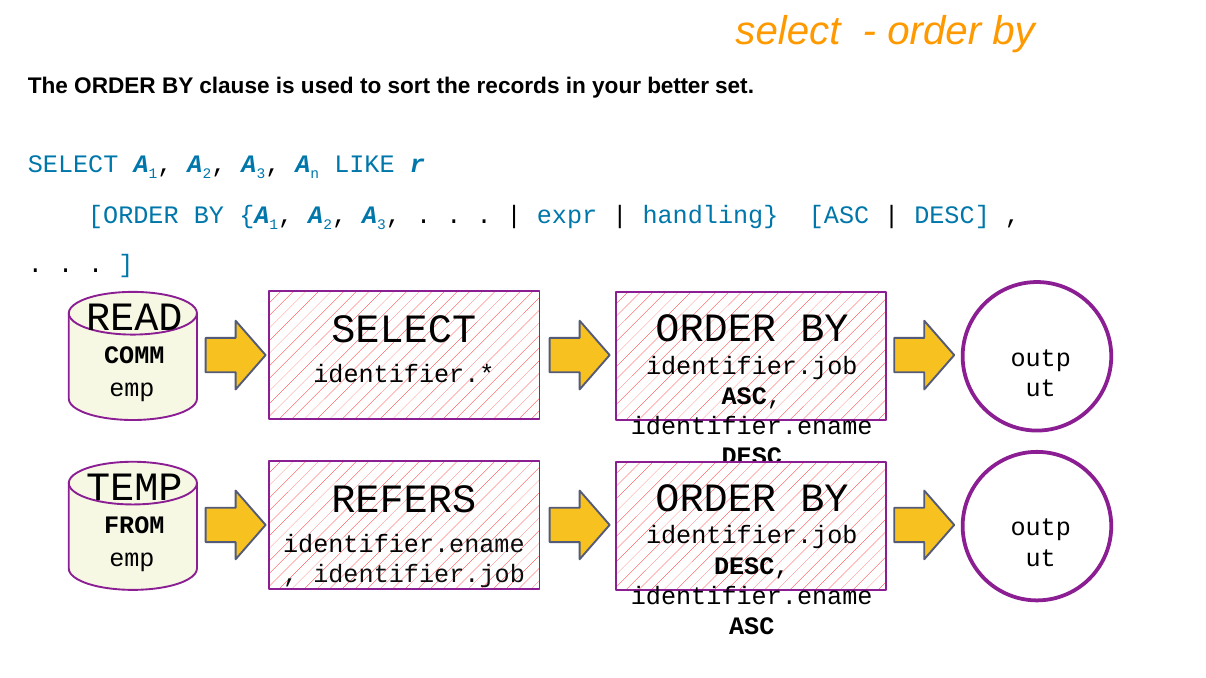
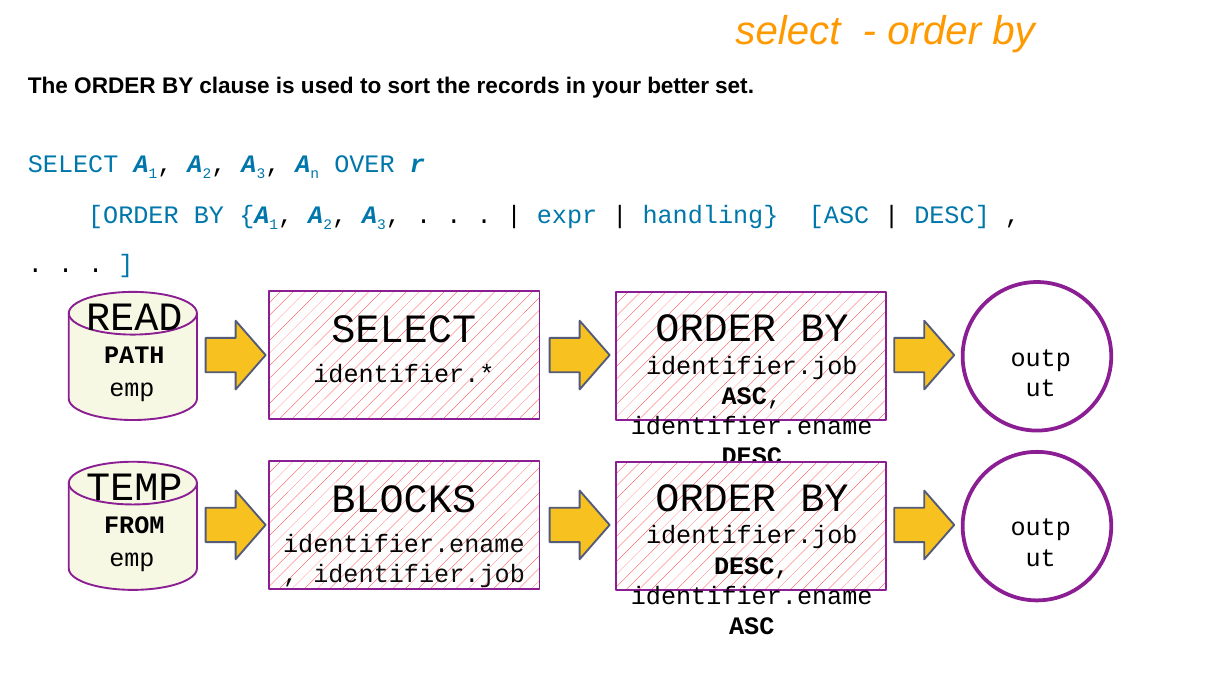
LIKE: LIKE -> OVER
COMM: COMM -> PATH
REFERS: REFERS -> BLOCKS
